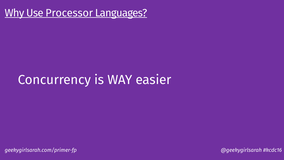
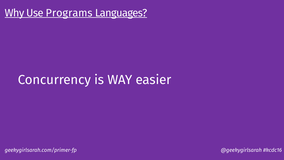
Processor: Processor -> Programs
